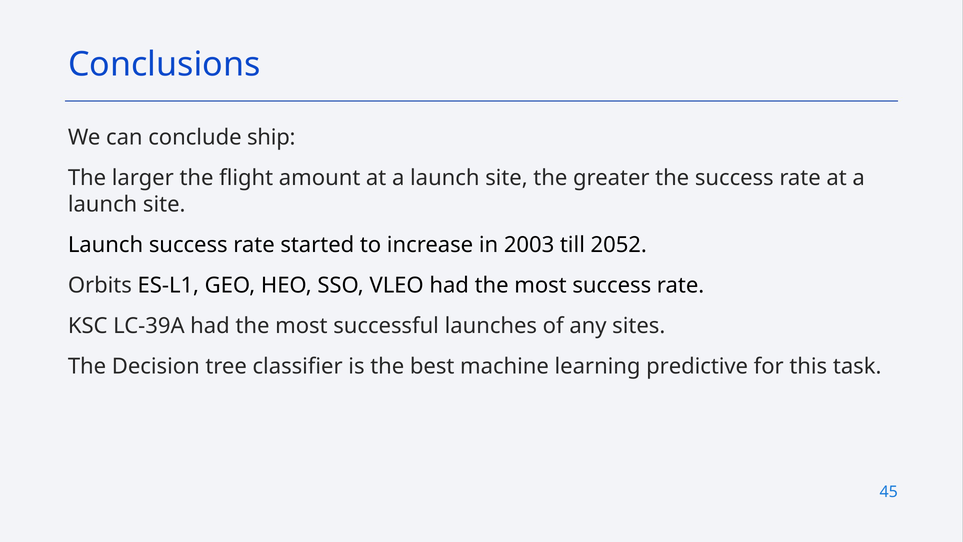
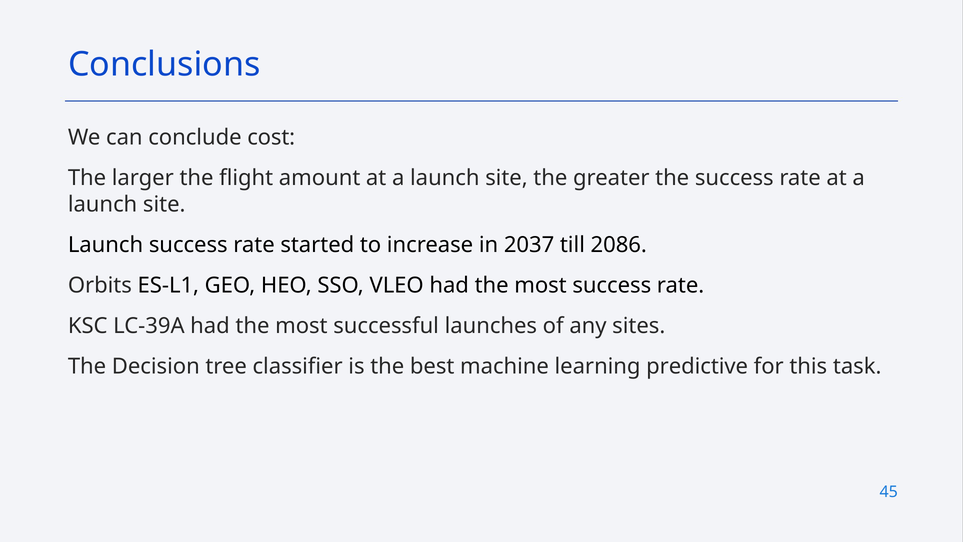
ship: ship -> cost
2003: 2003 -> 2037
2052: 2052 -> 2086
